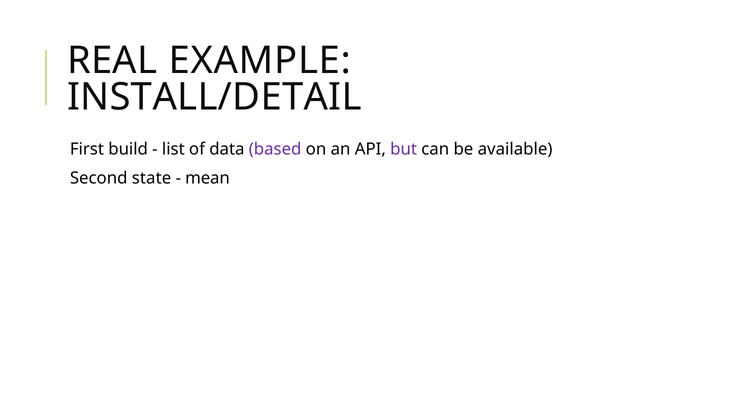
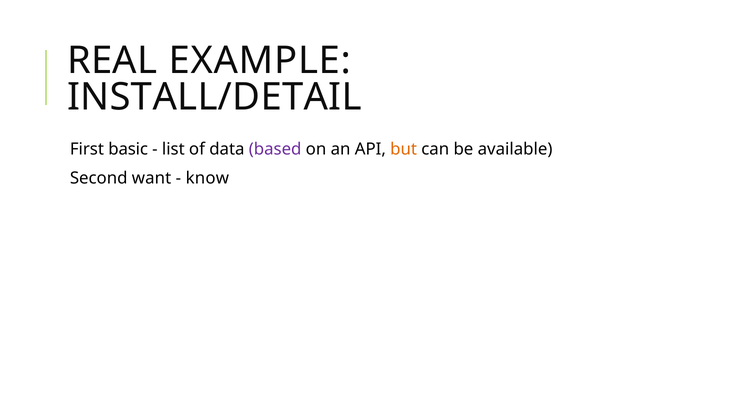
build: build -> basic
but colour: purple -> orange
state: state -> want
mean: mean -> know
